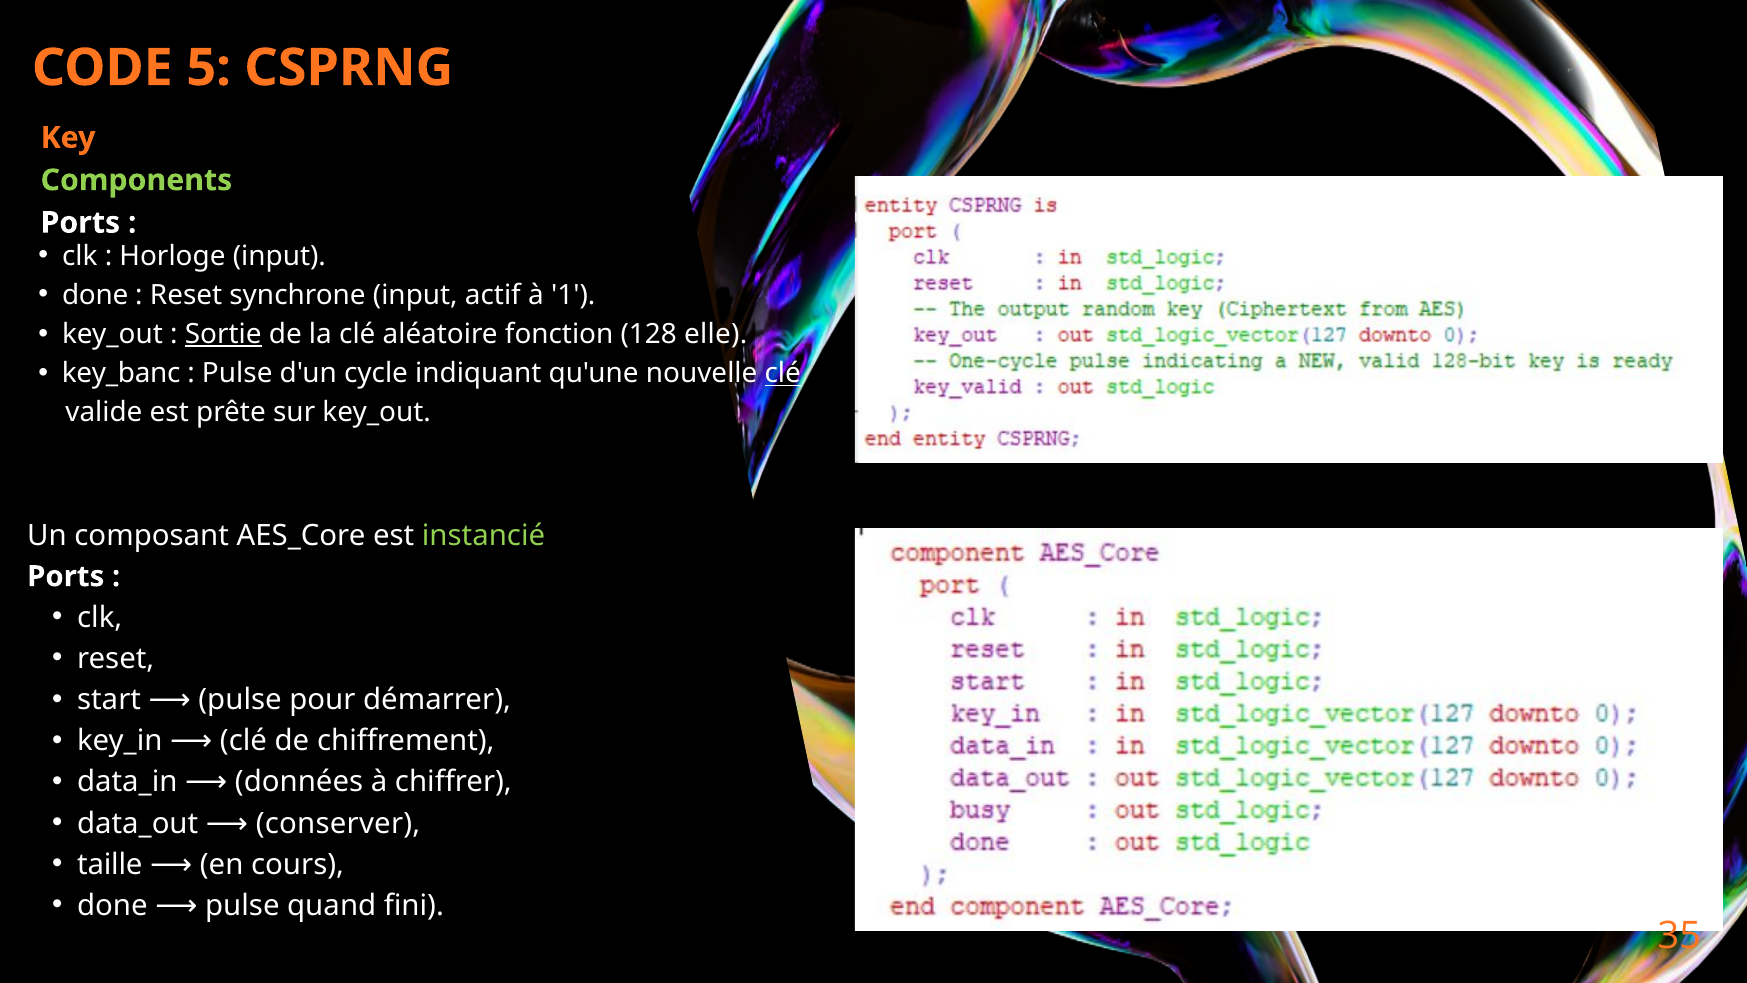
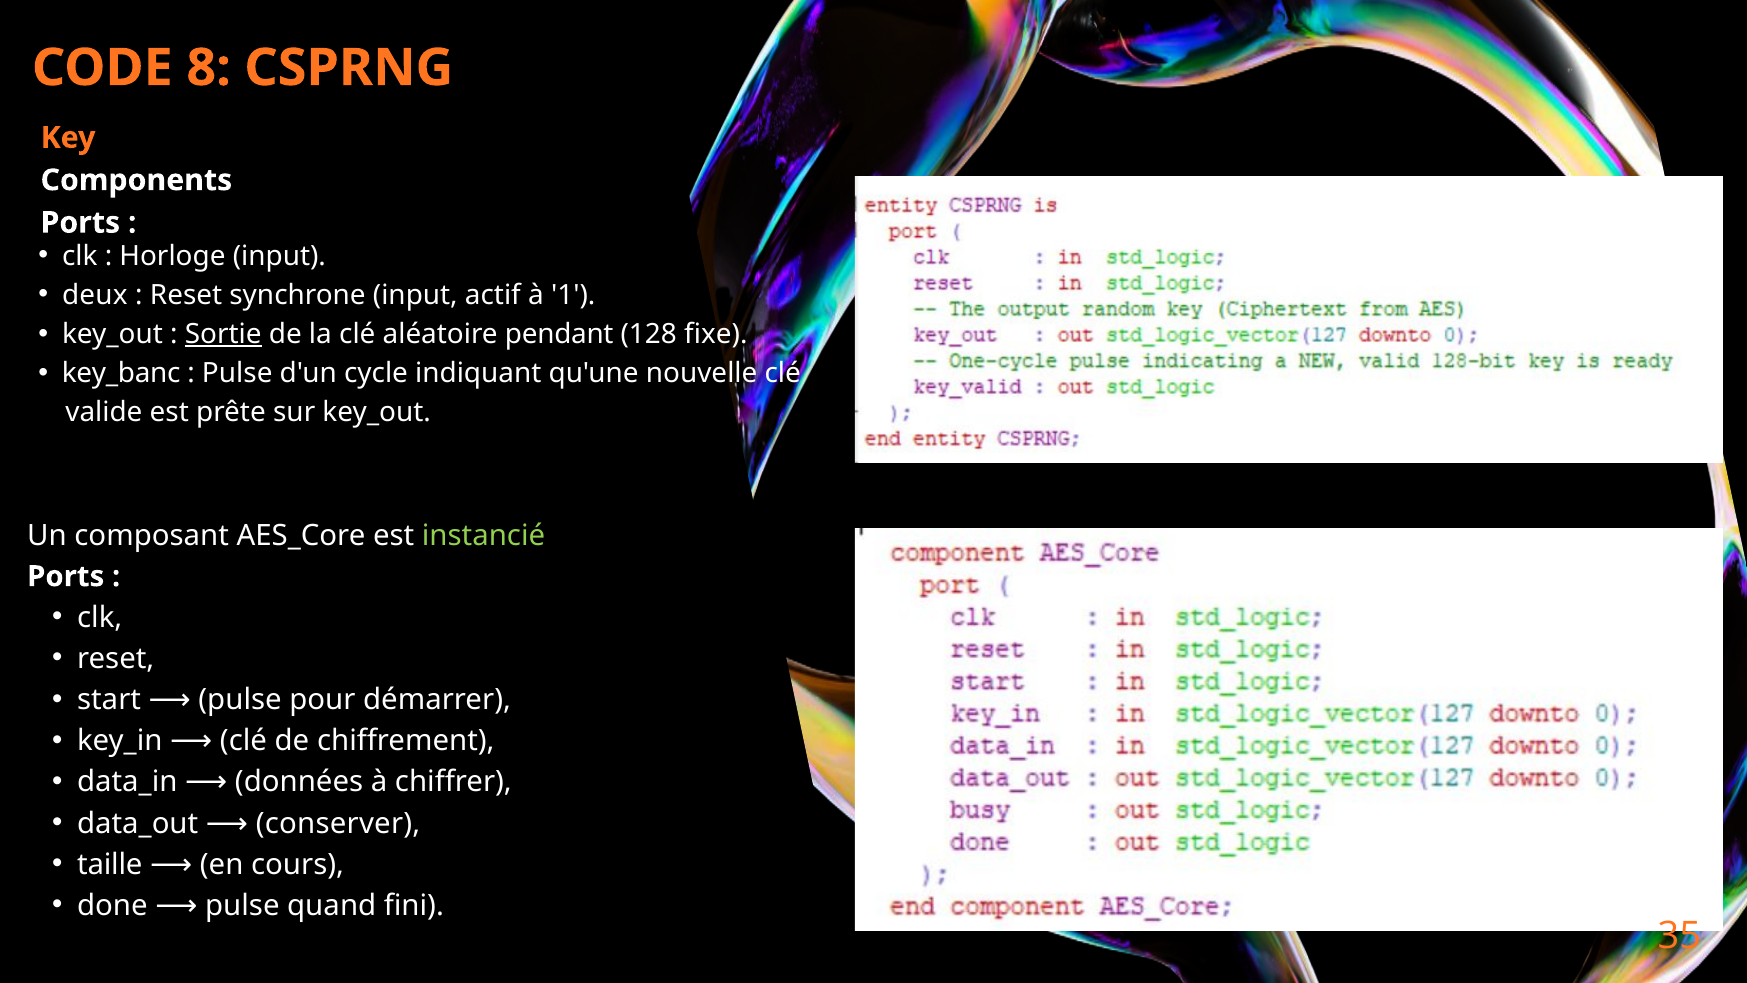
5: 5 -> 8
Components colour: light green -> white
done at (95, 295): done -> deux
fonction: fonction -> pendant
elle: elle -> fixe
clé at (783, 373) underline: present -> none
